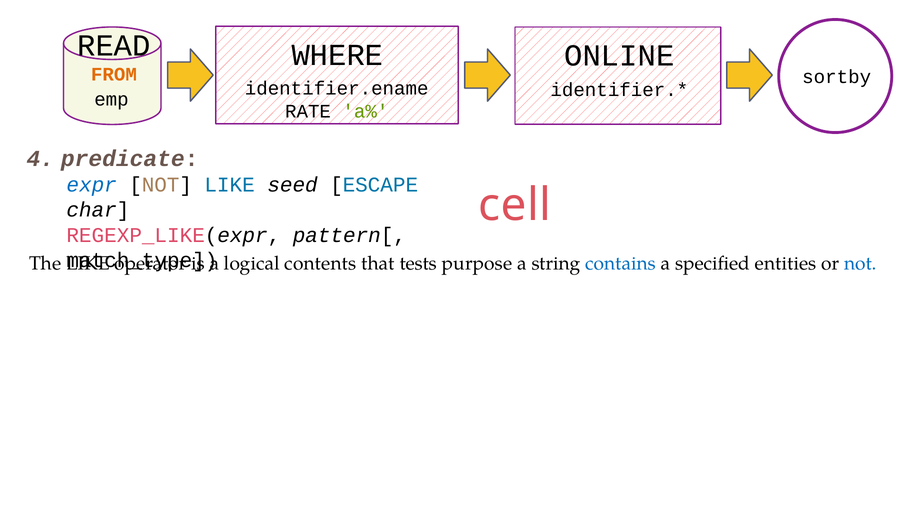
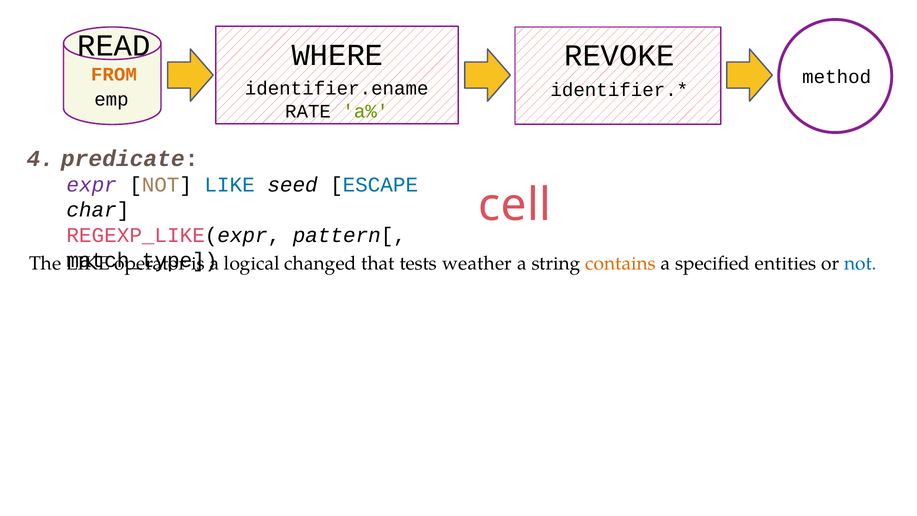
ONLINE: ONLINE -> REVOKE
sortby: sortby -> method
expr colour: blue -> purple
contents: contents -> changed
purpose: purpose -> weather
contains colour: blue -> orange
